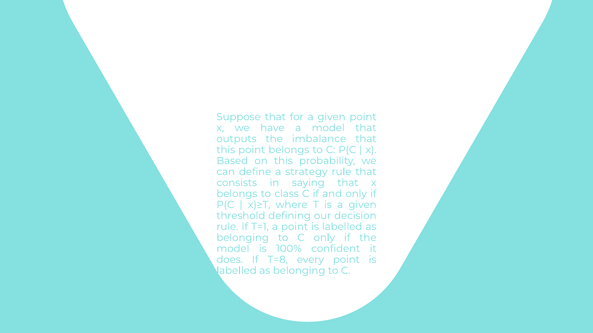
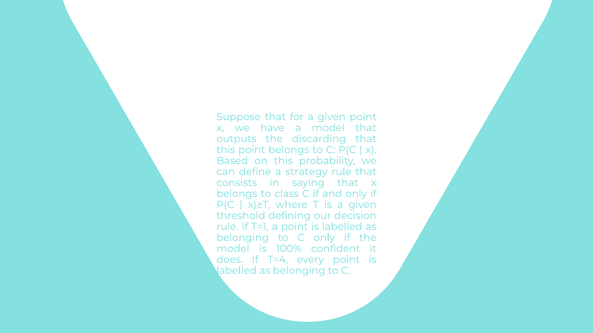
imbalance: imbalance -> discarding
T=8: T=8 -> T=4
